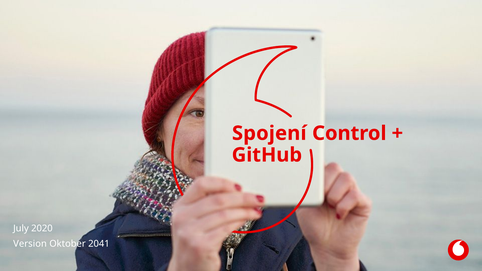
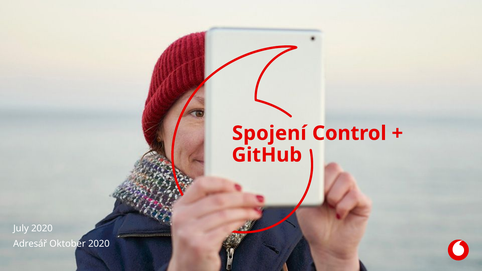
Version: Version -> Adresář
Oktober 2041: 2041 -> 2020
